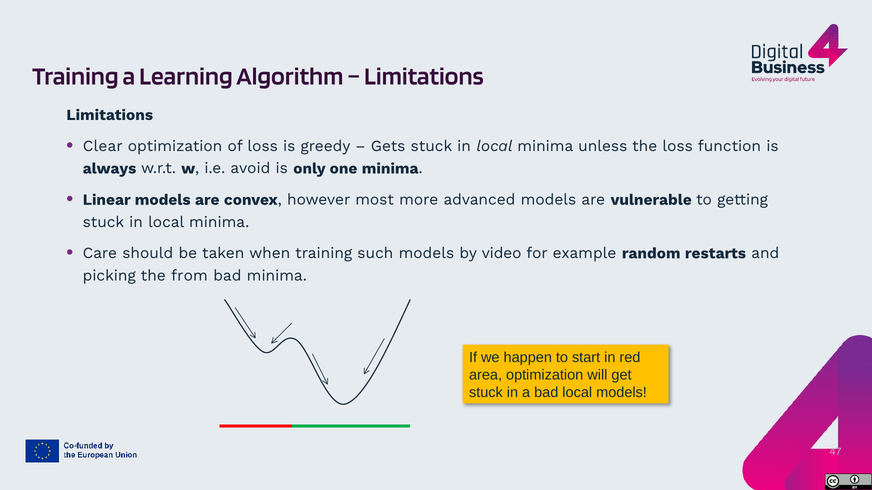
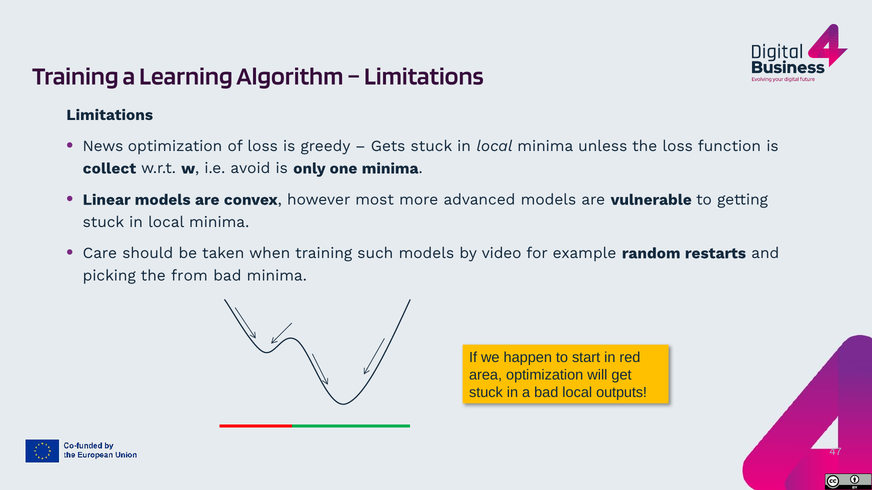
Clear: Clear -> News
always: always -> collect
local models: models -> outputs
